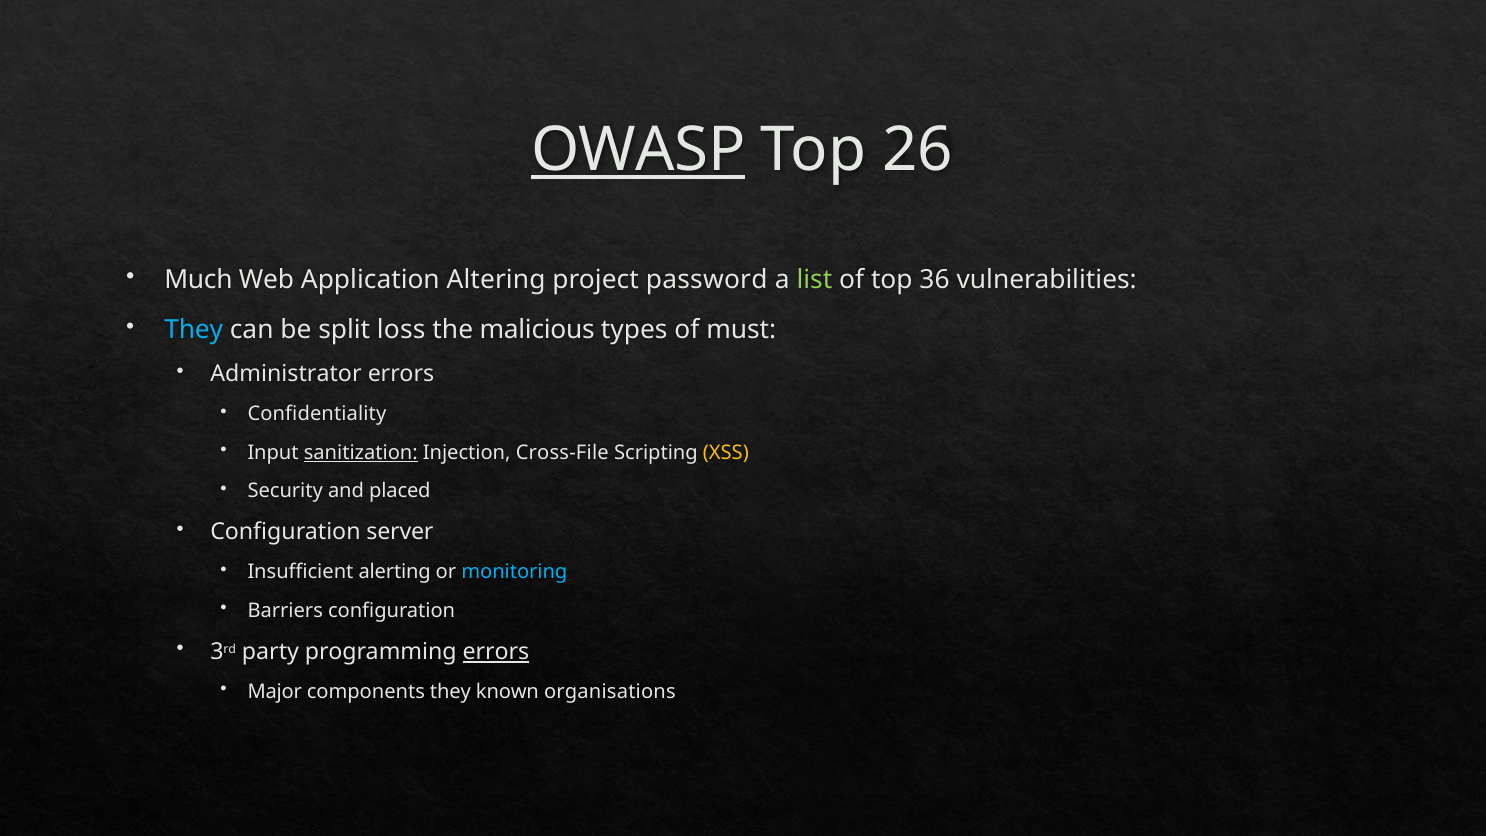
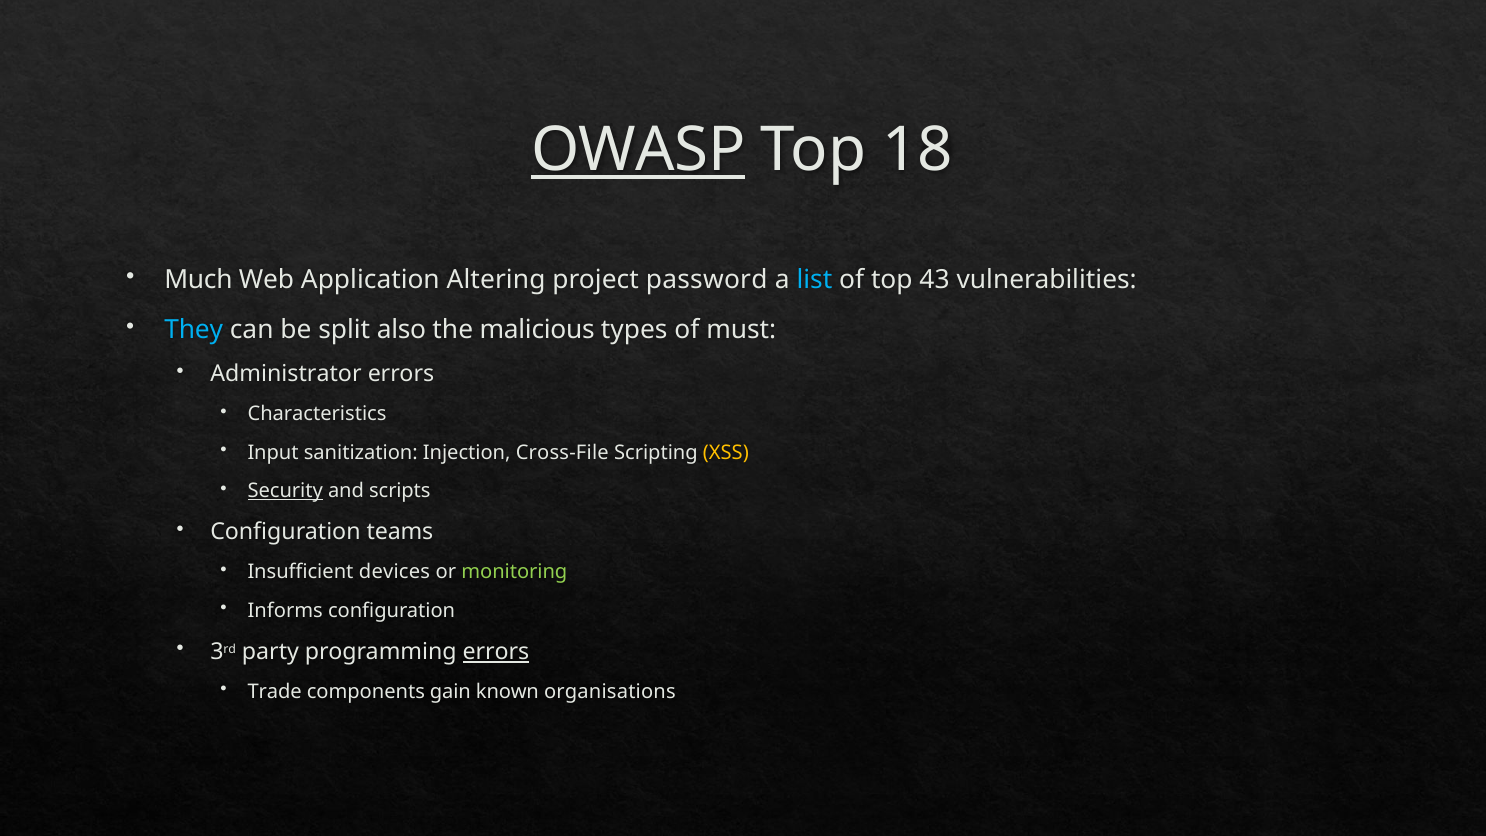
26: 26 -> 18
list colour: light green -> light blue
36: 36 -> 43
loss: loss -> also
Confidentiality: Confidentiality -> Characteristics
sanitization underline: present -> none
Security underline: none -> present
placed: placed -> scripts
server: server -> teams
alerting: alerting -> devices
monitoring colour: light blue -> light green
Barriers: Barriers -> Informs
Major: Major -> Trade
components they: they -> gain
